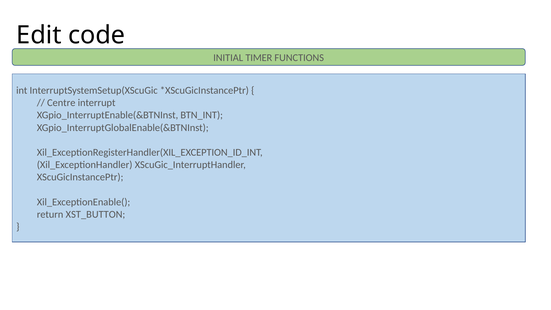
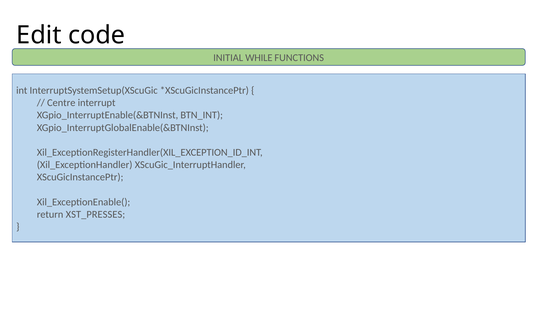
TIMER: TIMER -> WHILE
XST_BUTTON: XST_BUTTON -> XST_PRESSES
